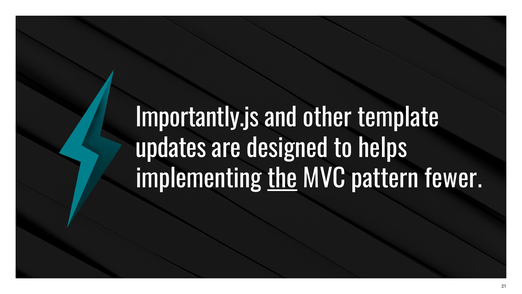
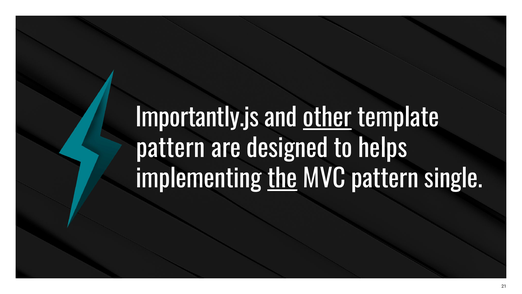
other underline: none -> present
updates at (171, 149): updates -> pattern
fewer: fewer -> single
